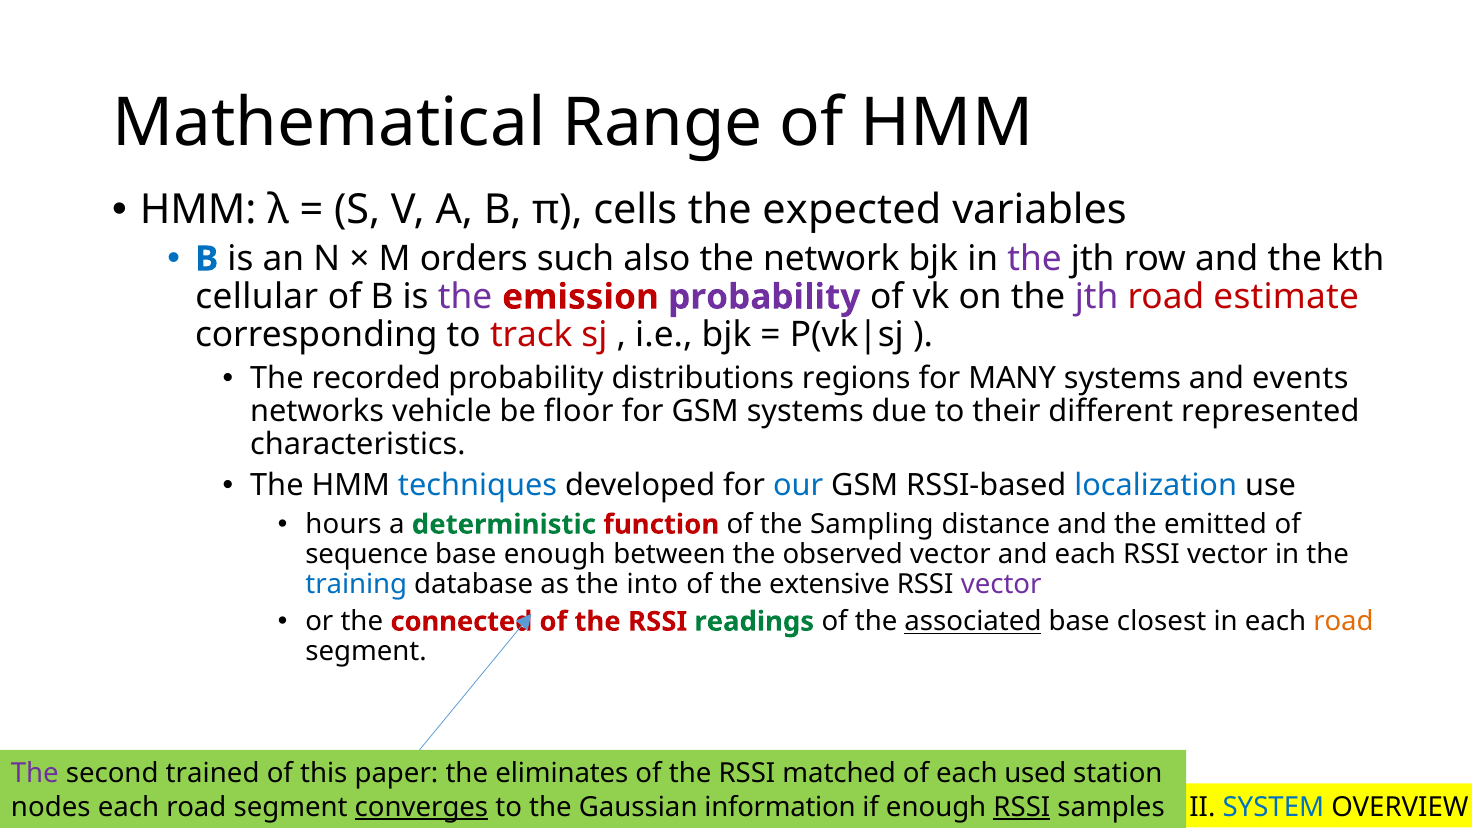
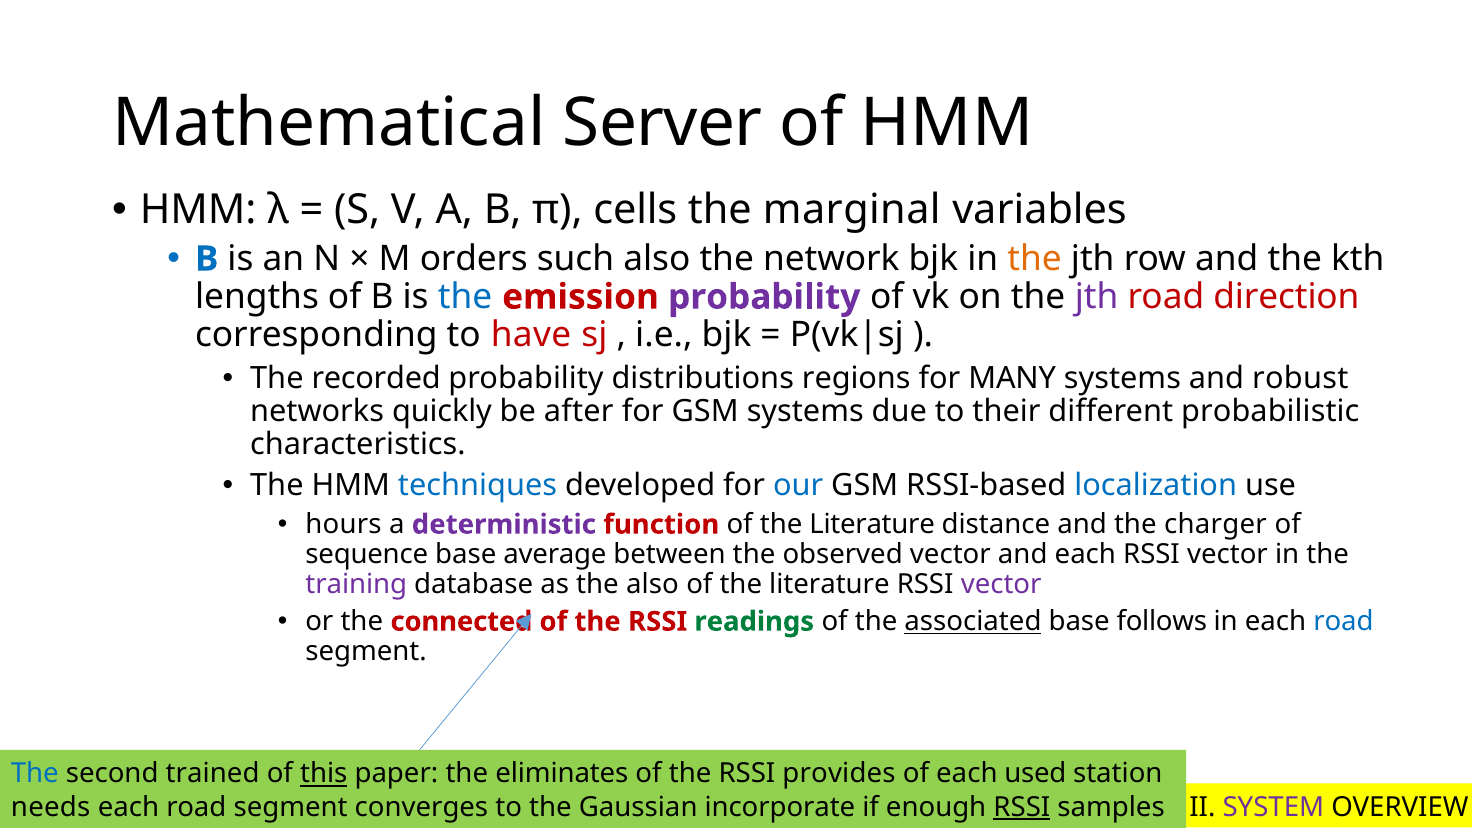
Range: Range -> Server
expected: expected -> marginal
the at (1035, 259) colour: purple -> orange
cellular: cellular -> lengths
the at (465, 297) colour: purple -> blue
estimate: estimate -> direction
track: track -> have
events: events -> robust
vehicle: vehicle -> quickly
floor: floor -> after
represented: represented -> probabilistic
deterministic colour: green -> purple
function of the Sampling: Sampling -> Literature
emitted: emitted -> charger
base enough: enough -> average
training colour: blue -> purple
the into: into -> also
extensive at (830, 584): extensive -> literature
closest: closest -> follows
road at (1343, 622) colour: orange -> blue
The at (35, 774) colour: purple -> blue
this underline: none -> present
matched: matched -> provides
nodes: nodes -> needs
converges underline: present -> none
information: information -> incorporate
SYSTEM colour: blue -> purple
